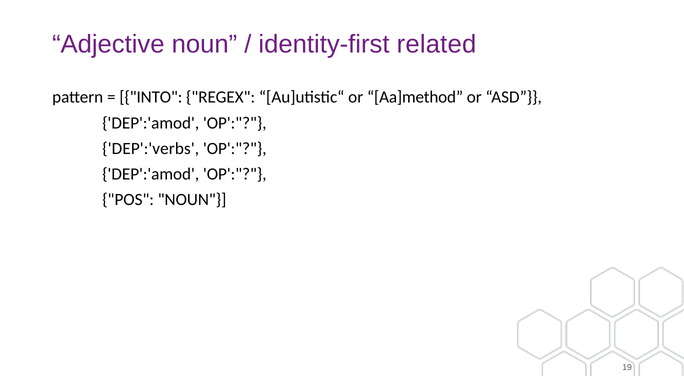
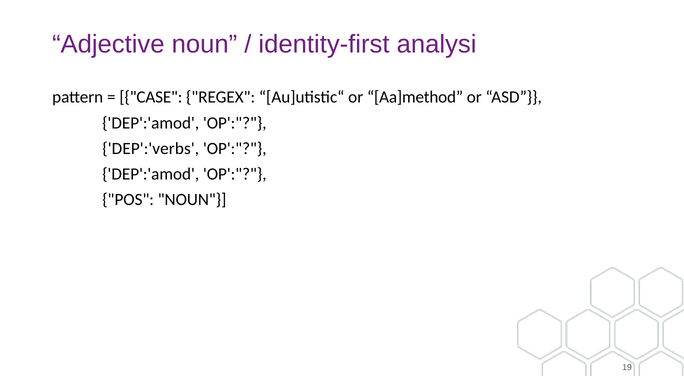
related: related -> analysi
INTO: INTO -> CASE
